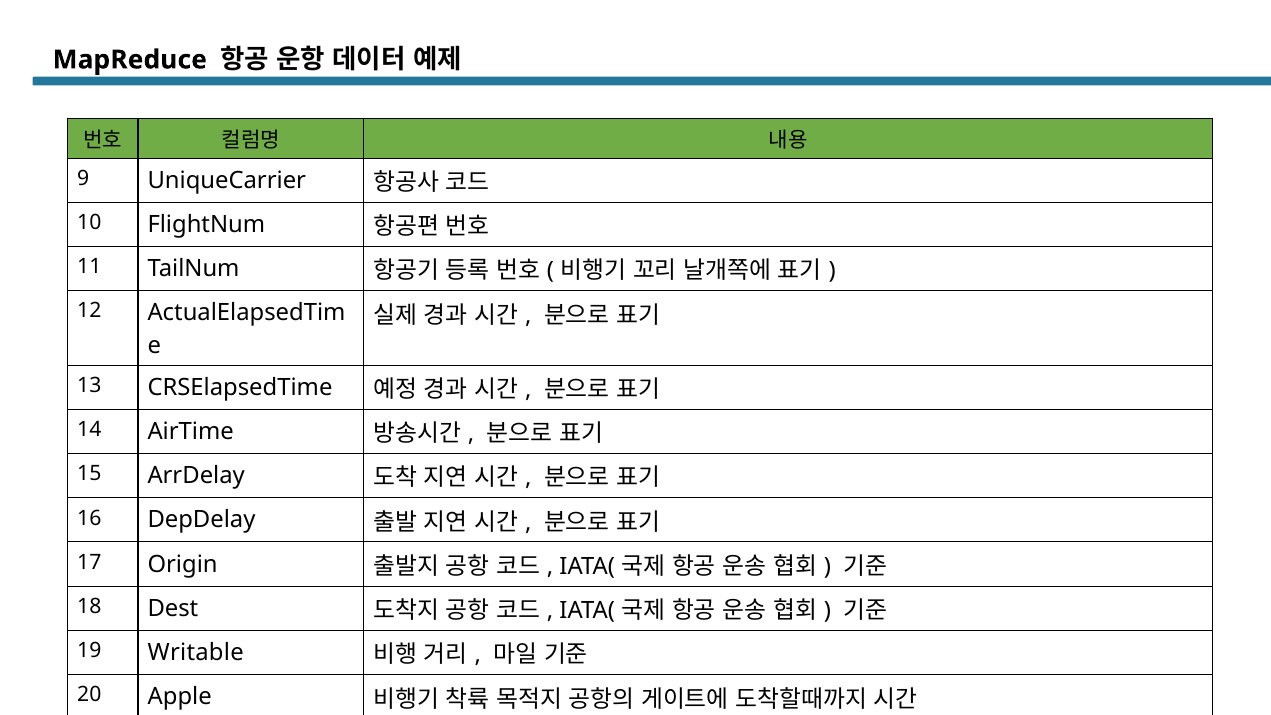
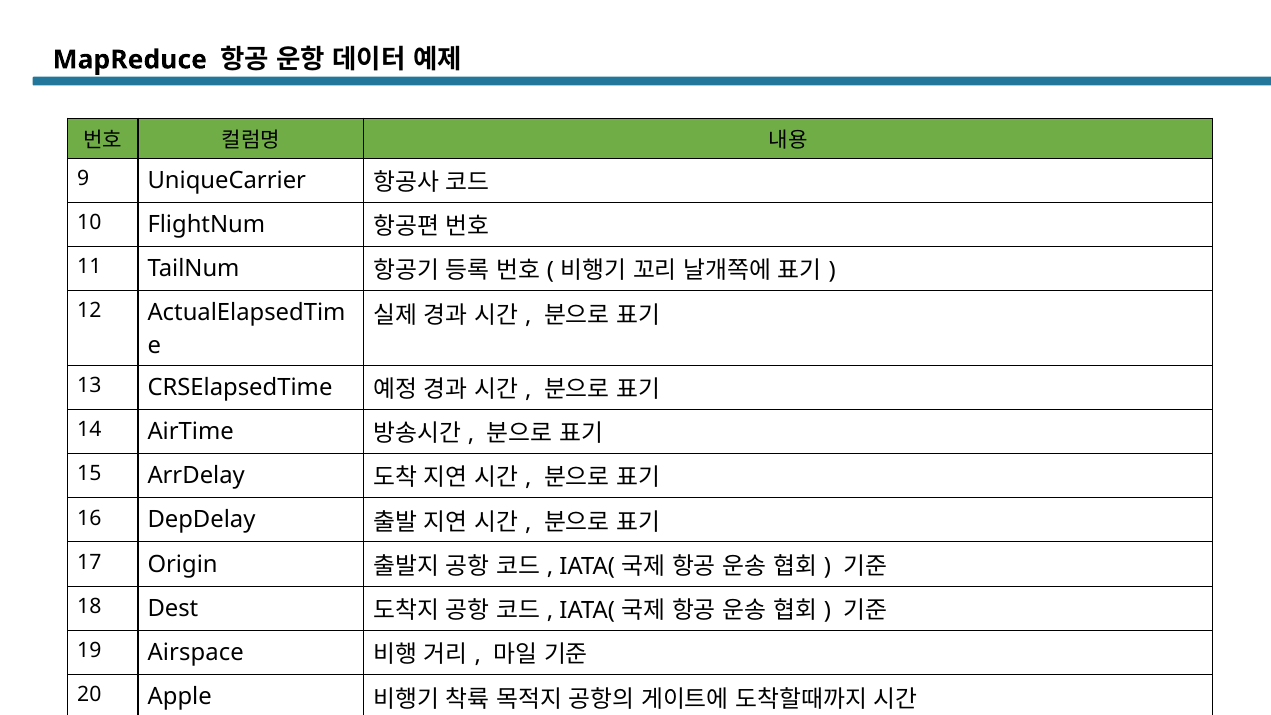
Writable: Writable -> Airspace
